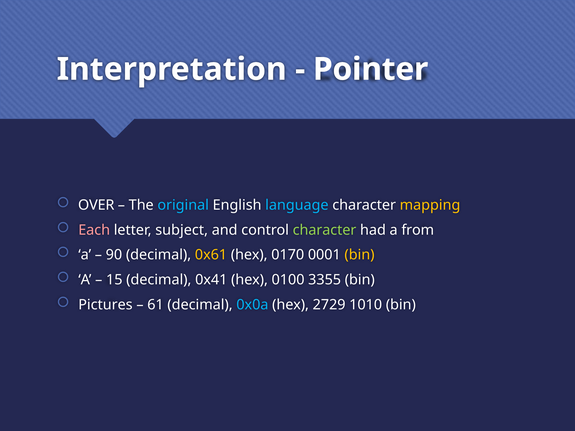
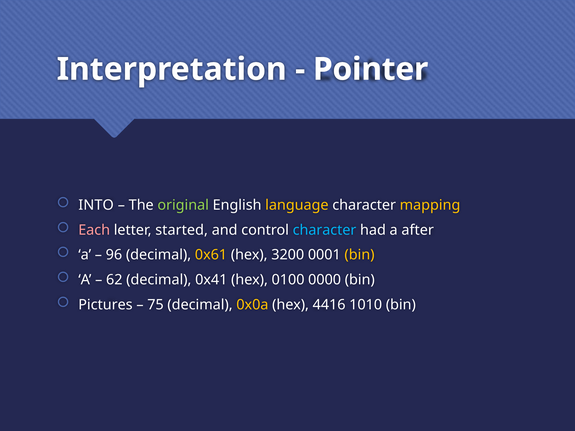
OVER: OVER -> INTO
original colour: light blue -> light green
language colour: light blue -> yellow
subject: subject -> started
character at (325, 230) colour: light green -> light blue
from: from -> after
90: 90 -> 96
0170: 0170 -> 3200
15: 15 -> 62
3355: 3355 -> 0000
61: 61 -> 75
0x0a colour: light blue -> yellow
2729: 2729 -> 4416
